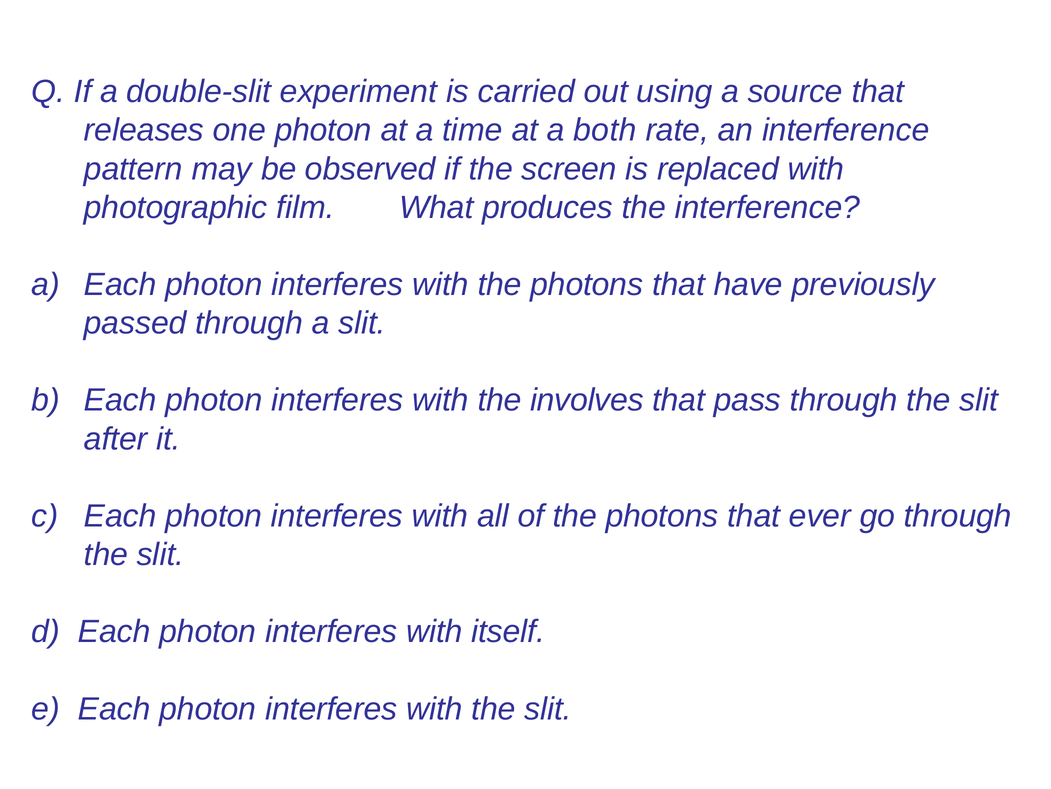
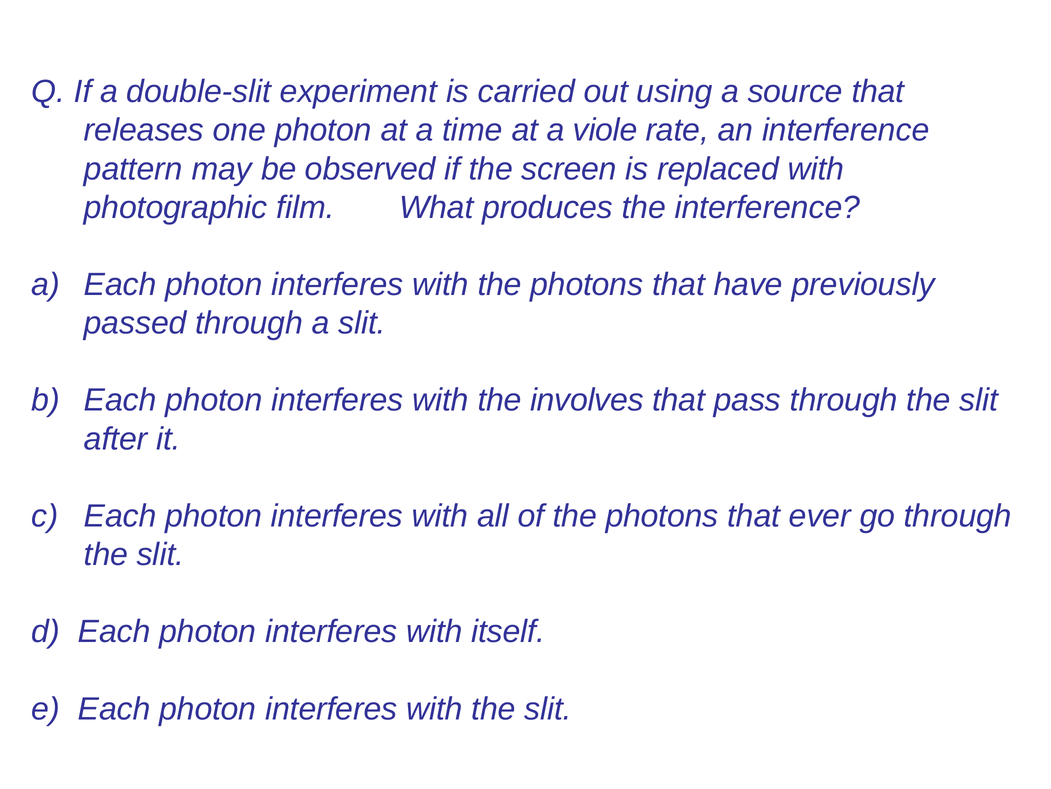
both: both -> viole
